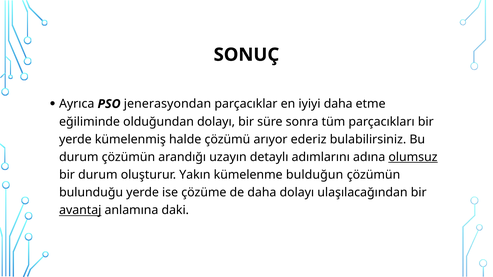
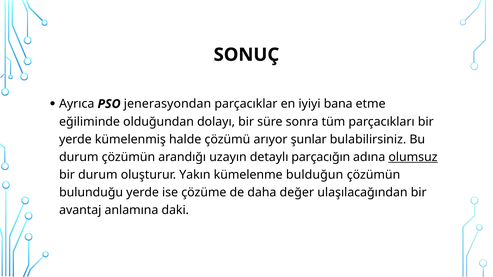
iyiyi daha: daha -> bana
ederiz: ederiz -> şunlar
adımlarını: adımlarını -> parçacığın
daha dolayı: dolayı -> değer
avantaj underline: present -> none
